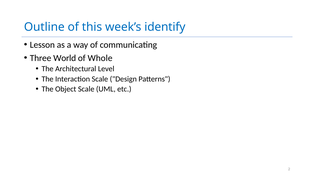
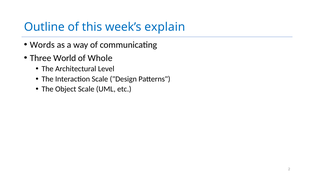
identify: identify -> explain
Lesson: Lesson -> Words
